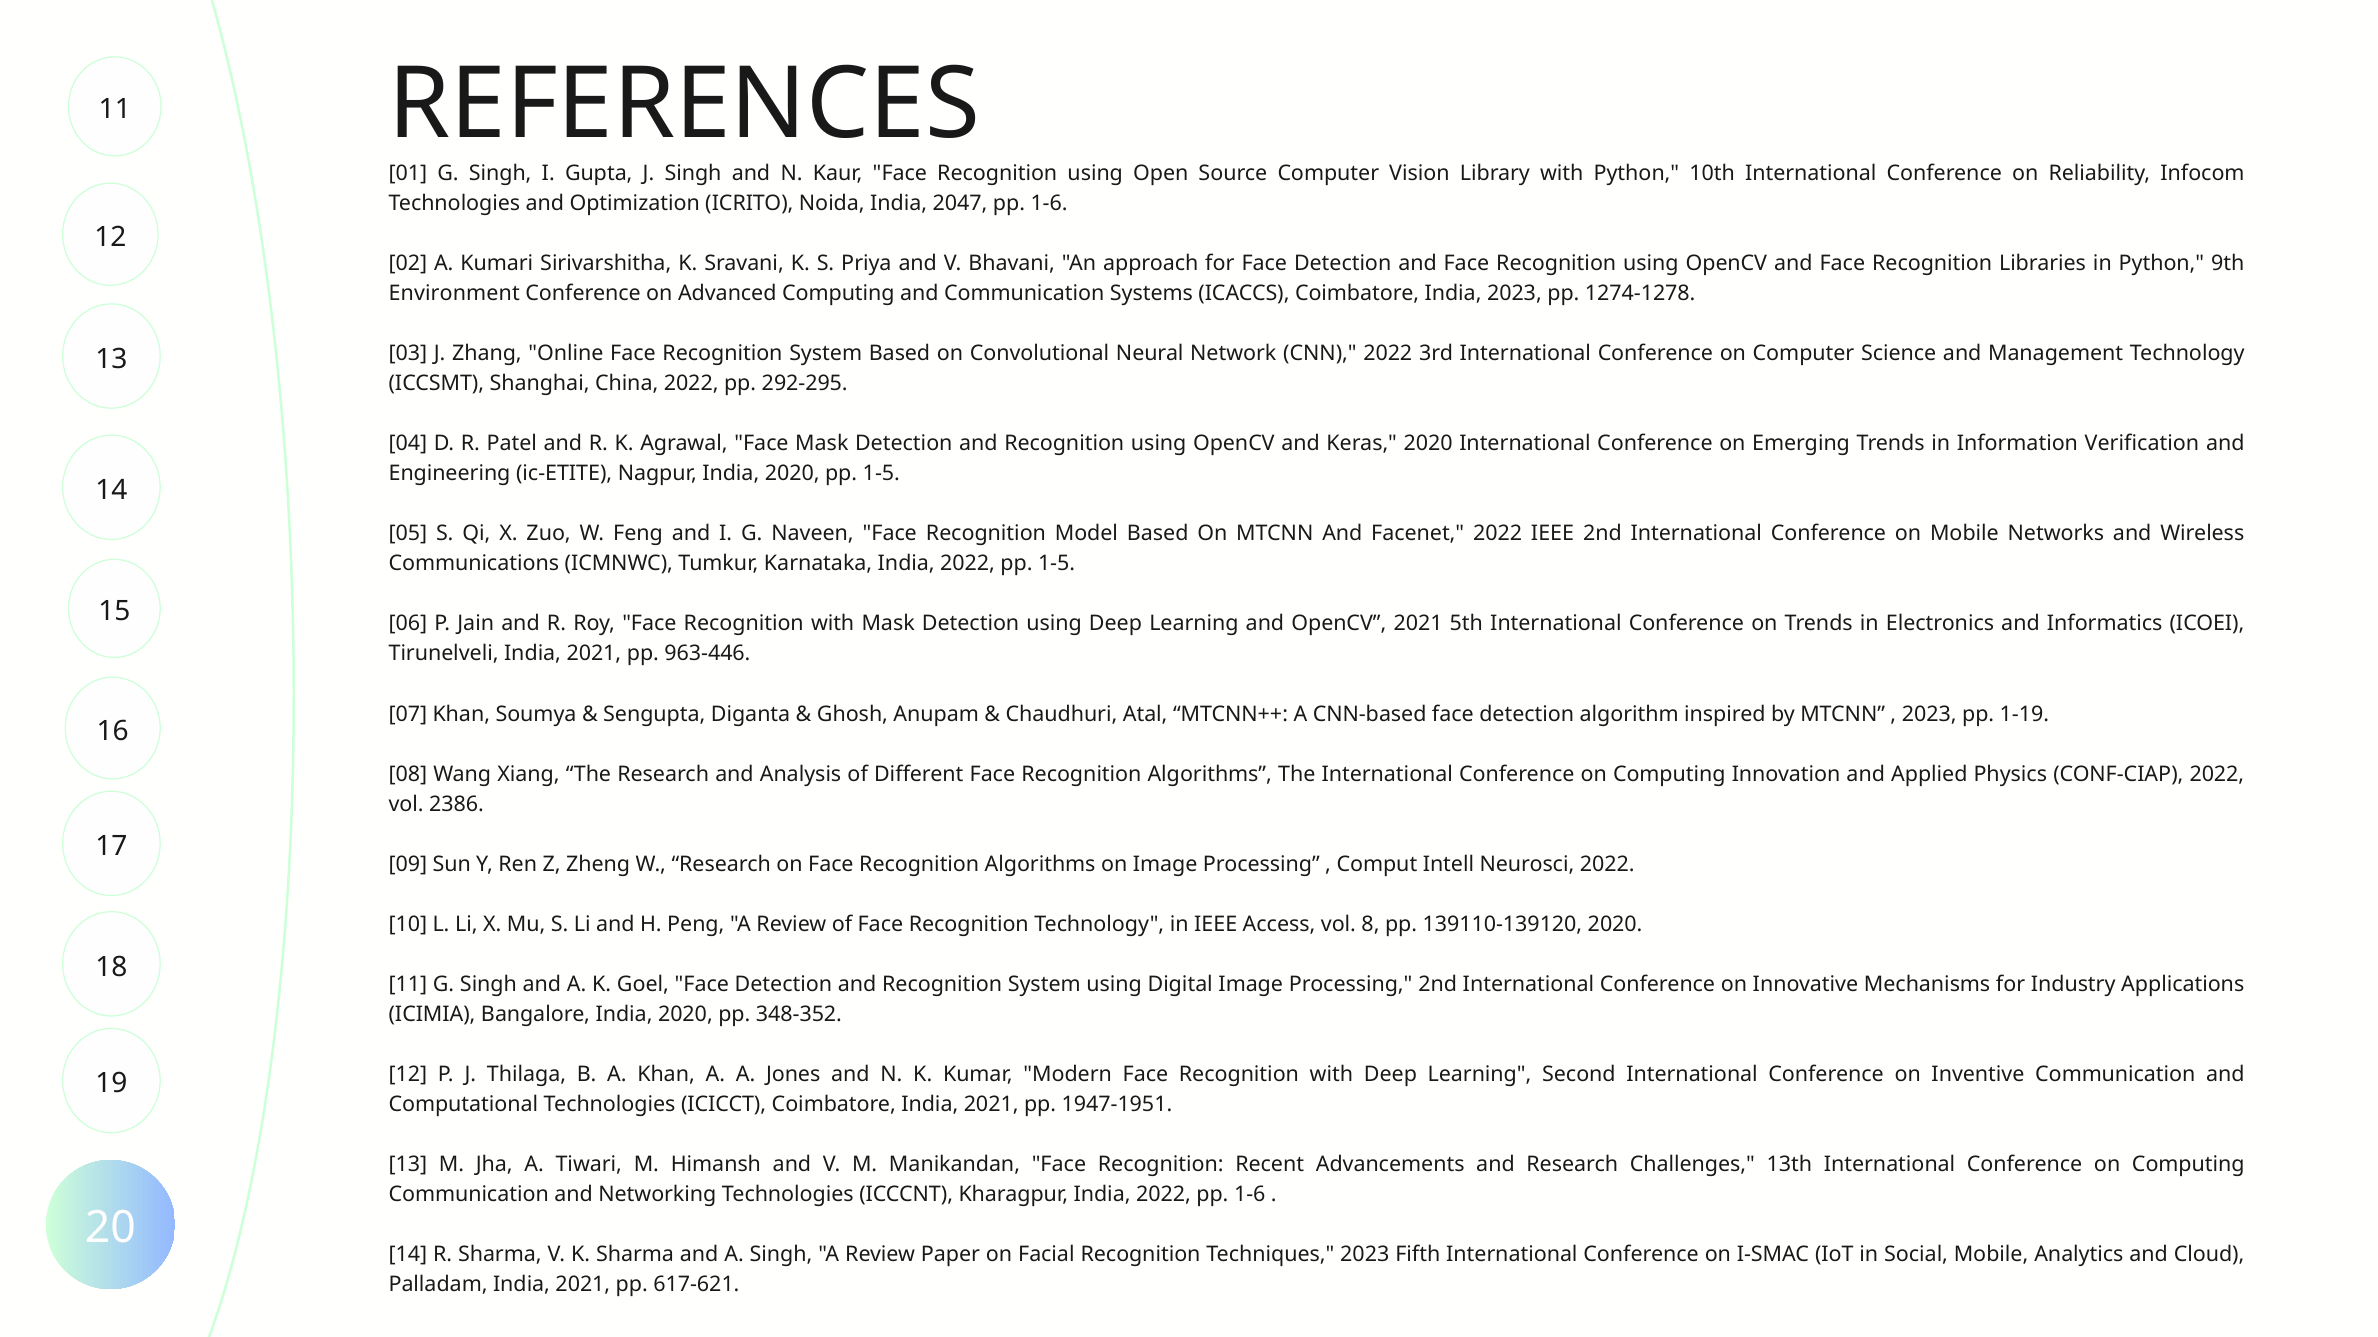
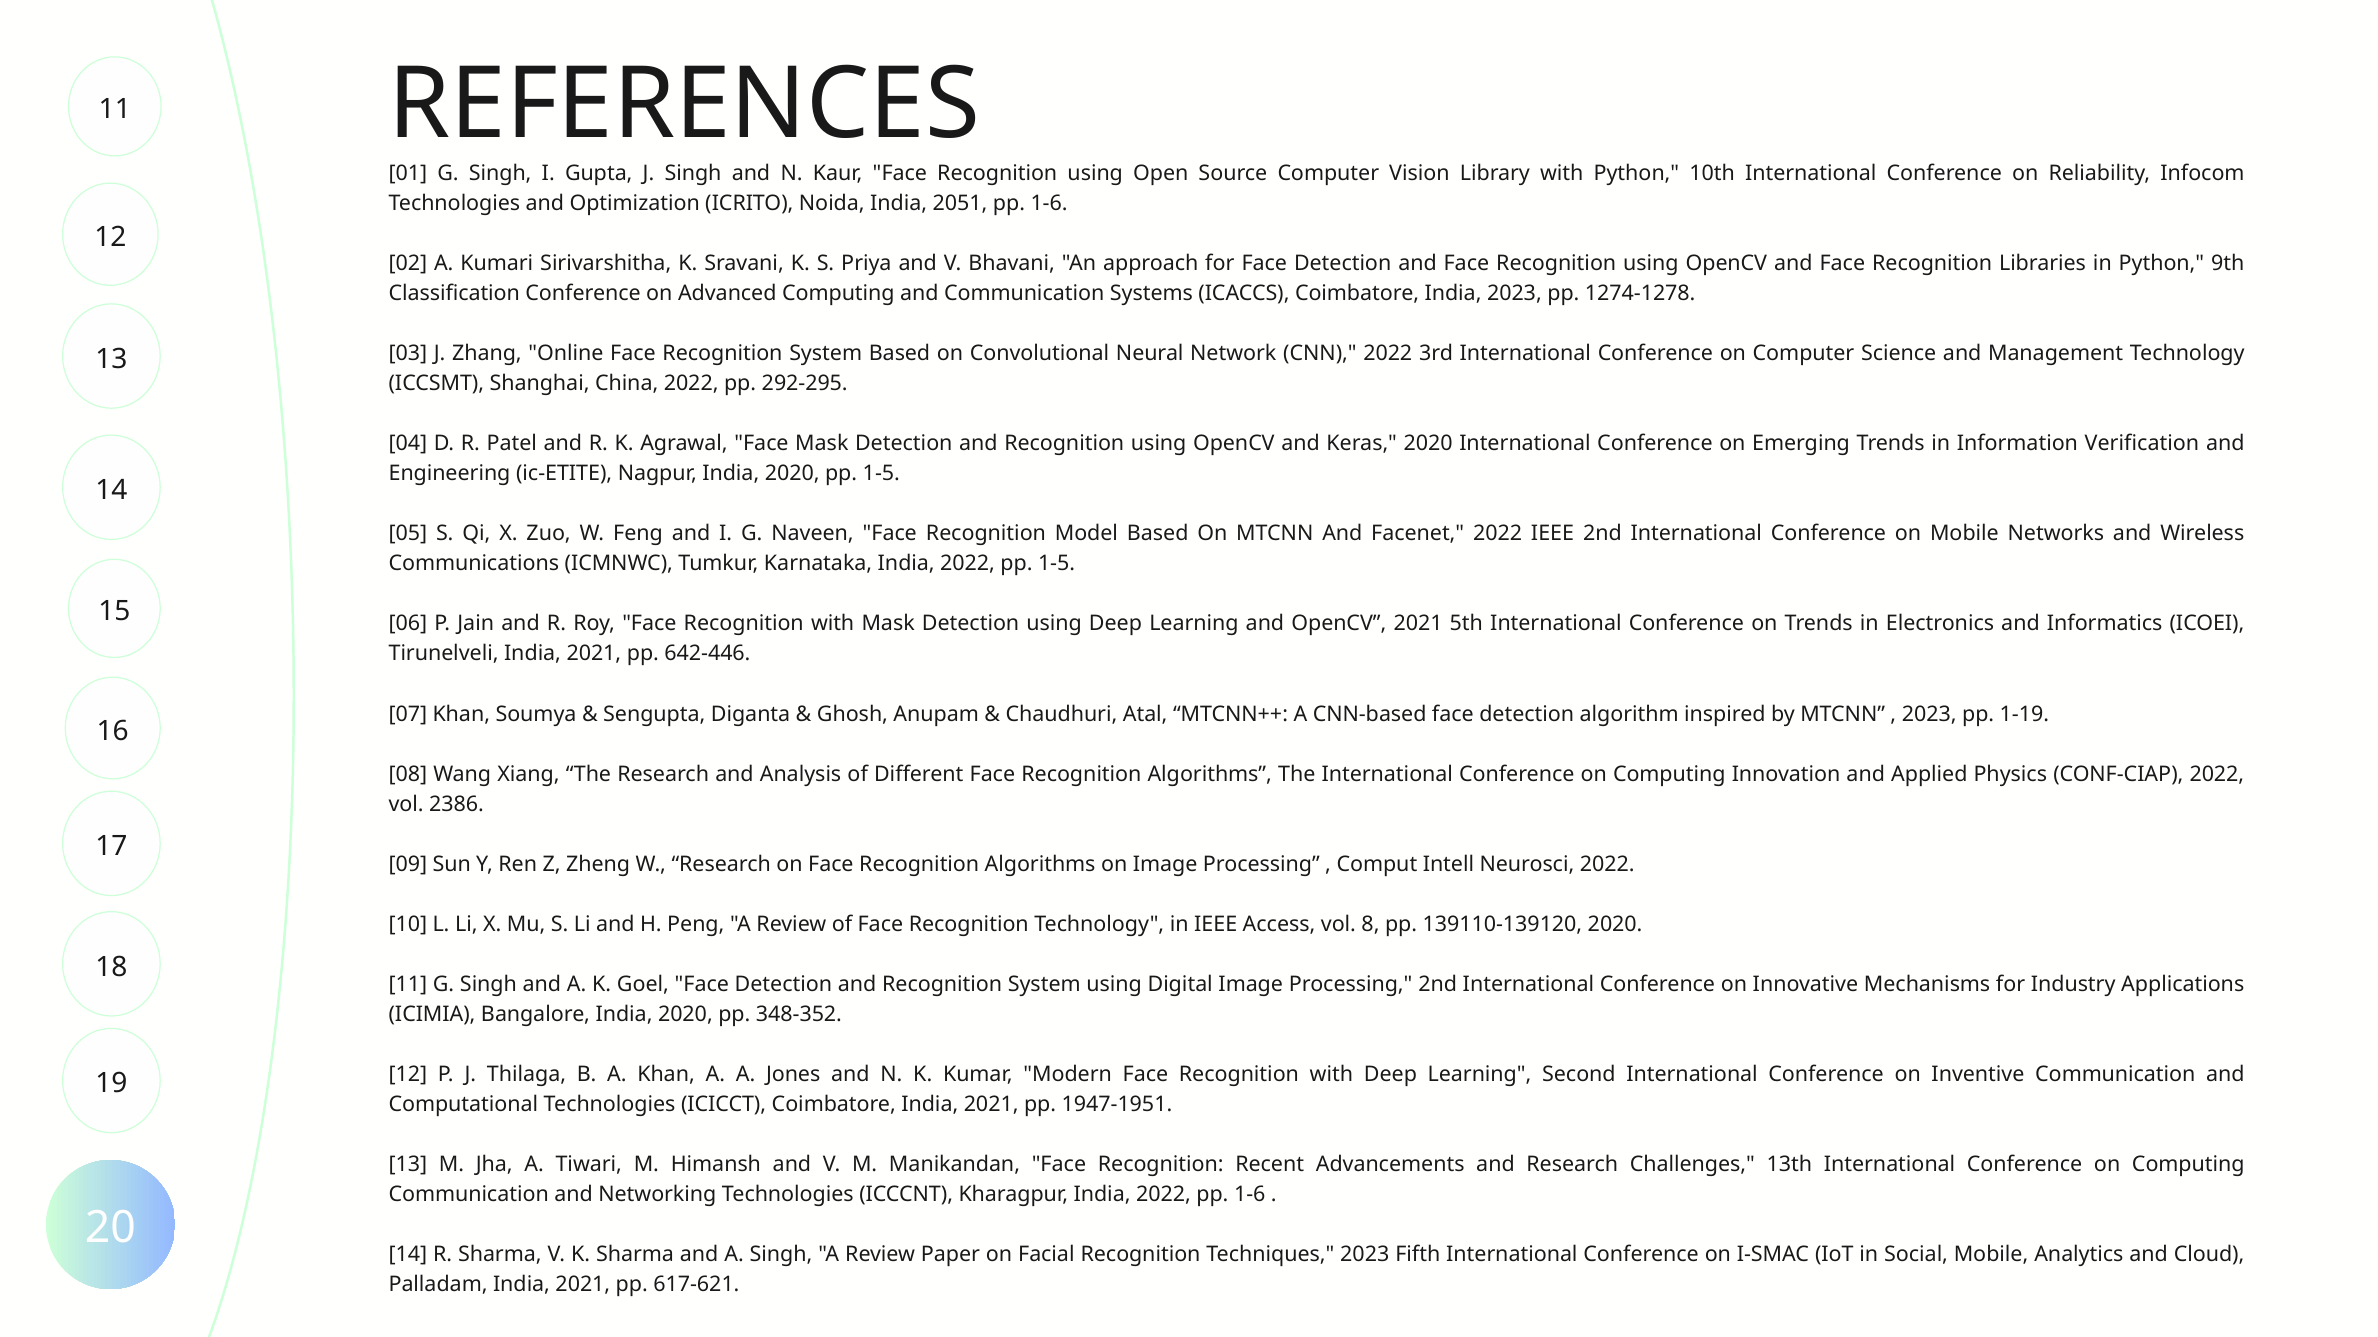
2047: 2047 -> 2051
Environment: Environment -> Classification
963-446: 963-446 -> 642-446
